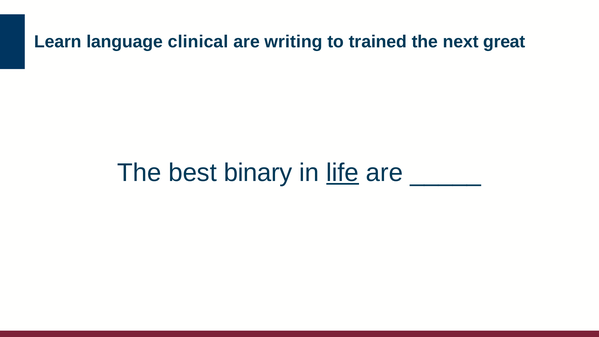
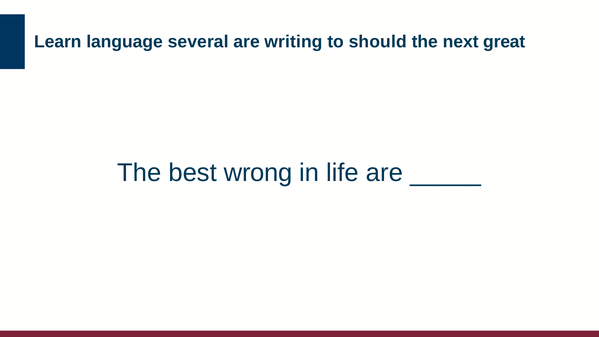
clinical: clinical -> several
trained: trained -> should
binary: binary -> wrong
life underline: present -> none
